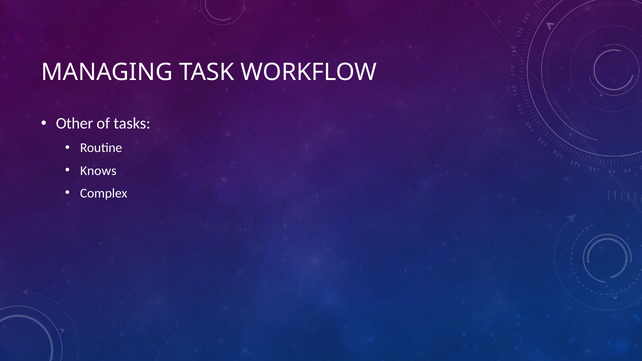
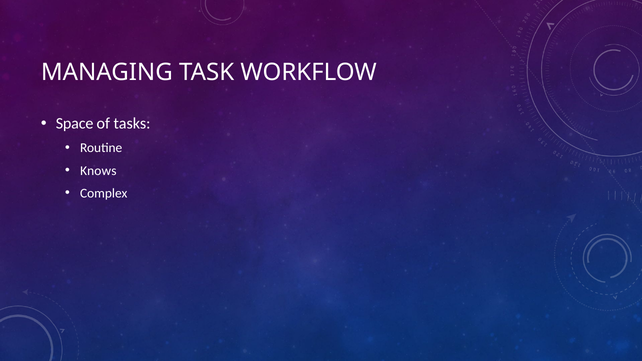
Other: Other -> Space
